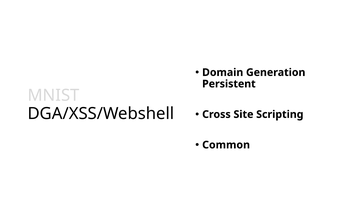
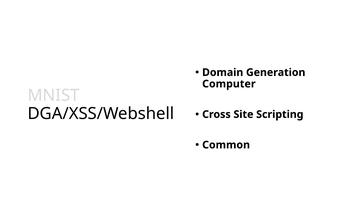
Persistent: Persistent -> Computer
